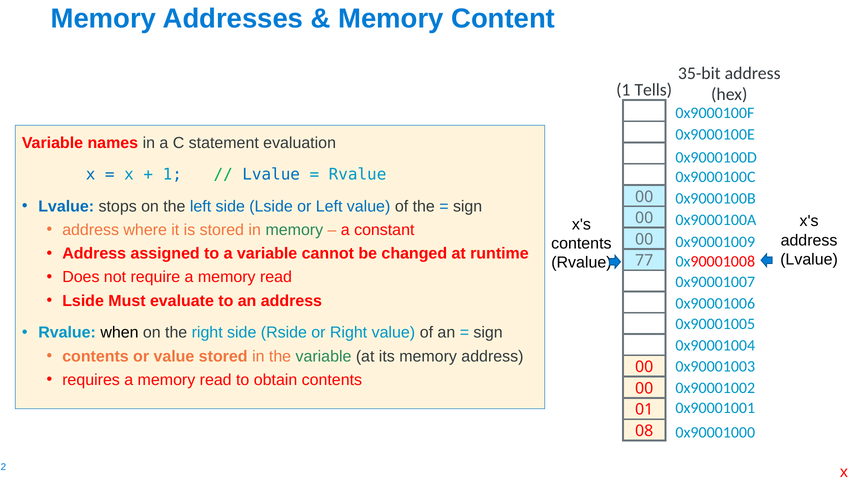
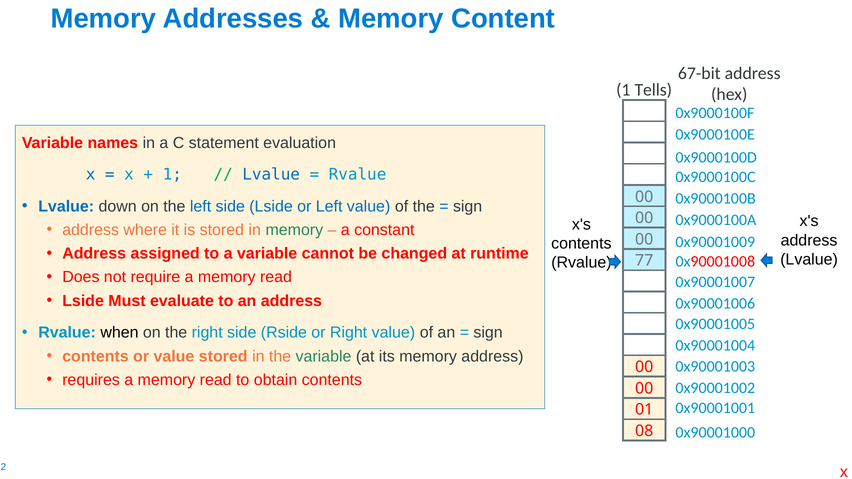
35-bit: 35-bit -> 67-bit
stops: stops -> down
